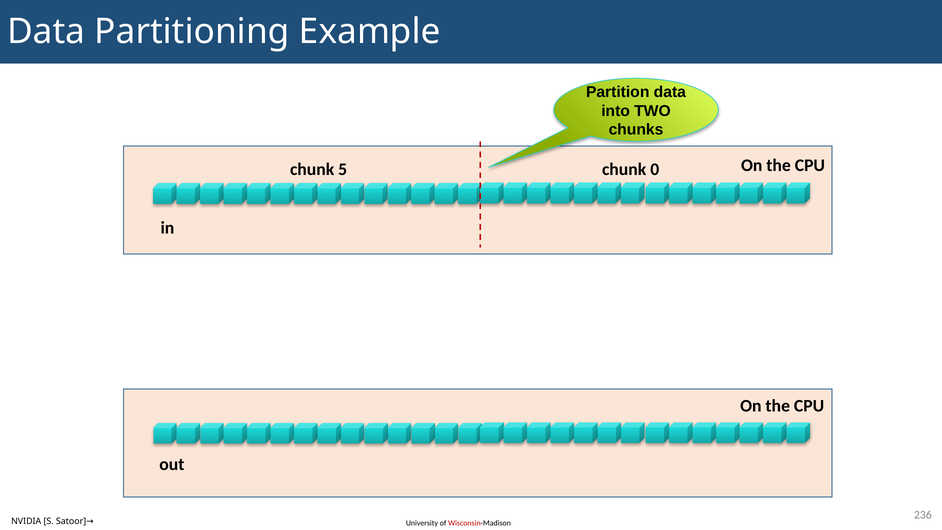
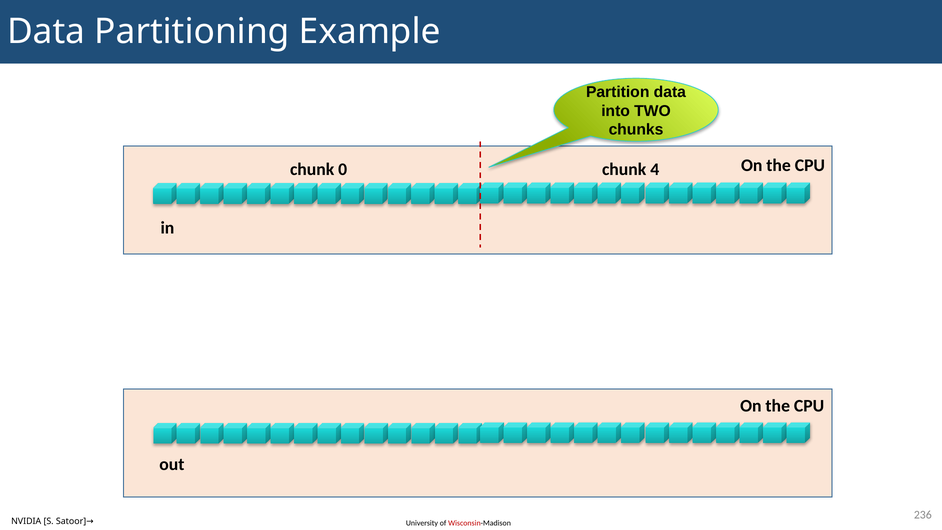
5: 5 -> 0
0: 0 -> 4
